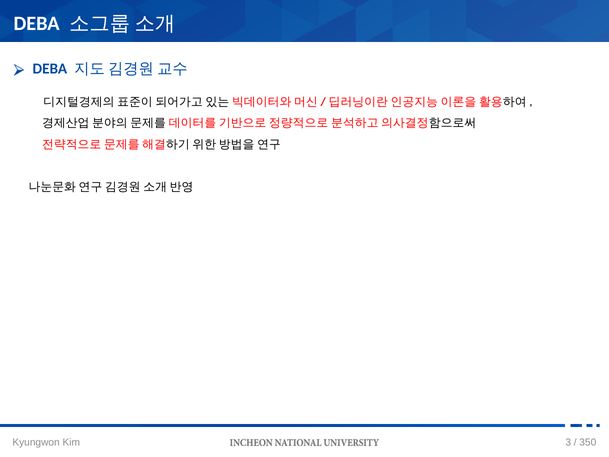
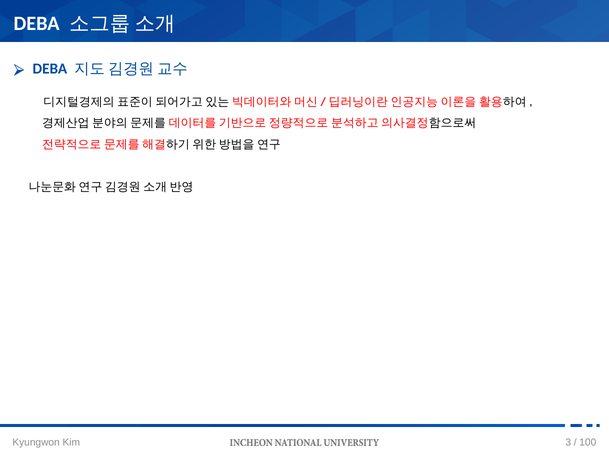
350: 350 -> 100
